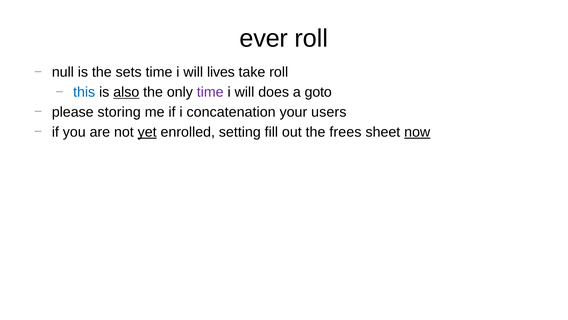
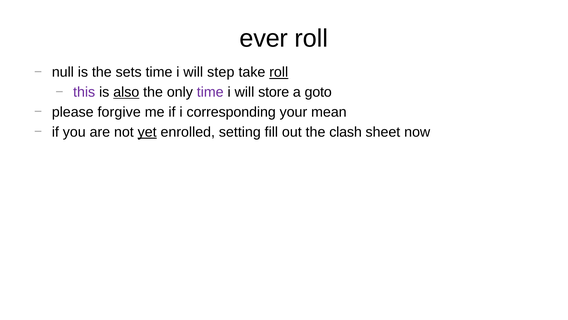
lives: lives -> step
roll at (279, 72) underline: none -> present
this colour: blue -> purple
does: does -> store
storing: storing -> forgive
concatenation: concatenation -> corresponding
users: users -> mean
frees: frees -> clash
now underline: present -> none
